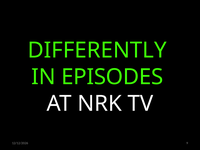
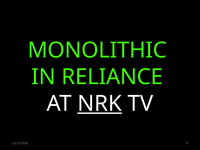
DIFFERENTLY: DIFFERENTLY -> MONOLITHIC
EPISODES: EPISODES -> RELIANCE
NRK underline: none -> present
